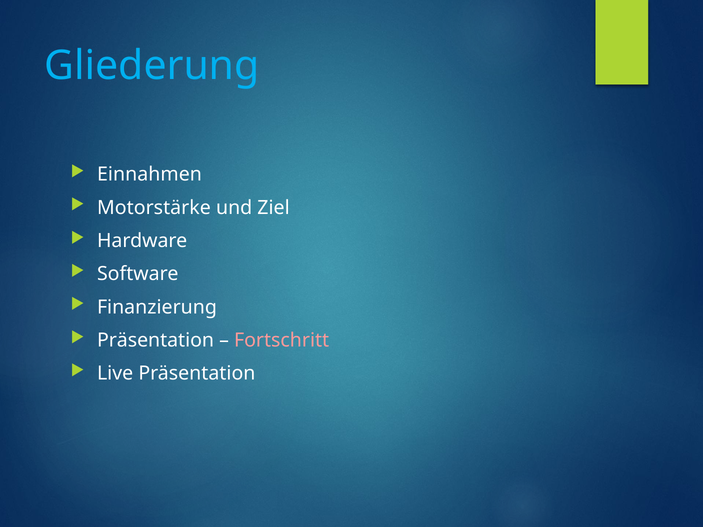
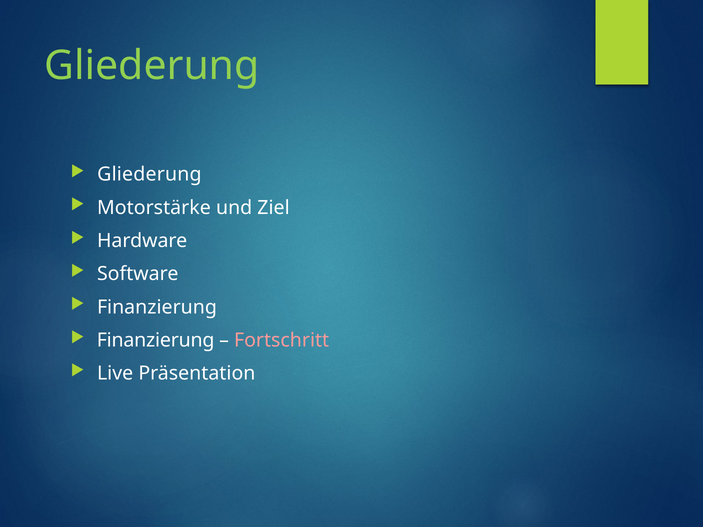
Gliederung at (152, 66) colour: light blue -> light green
Einnahmen at (149, 174): Einnahmen -> Gliederung
Präsentation at (156, 341): Präsentation -> Finanzierung
